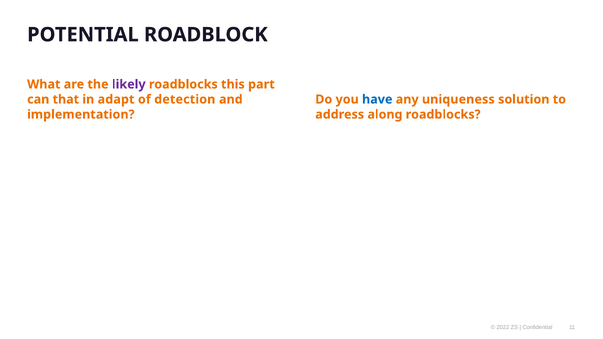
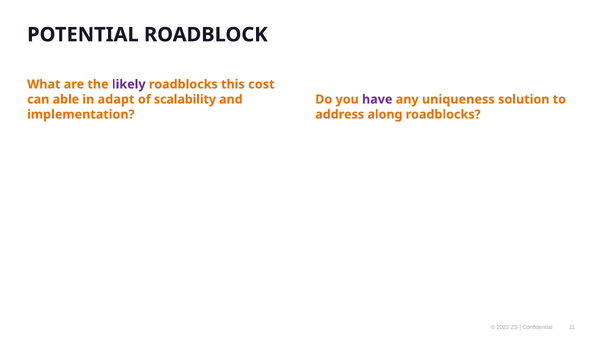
part: part -> cost
that: that -> able
detection: detection -> scalability
have colour: blue -> purple
